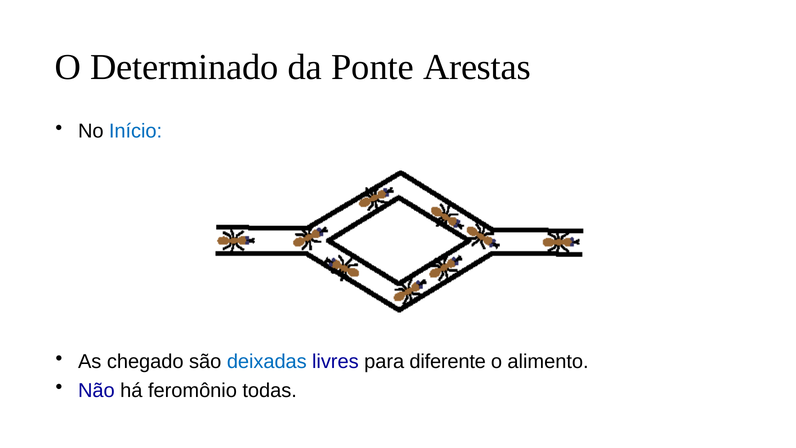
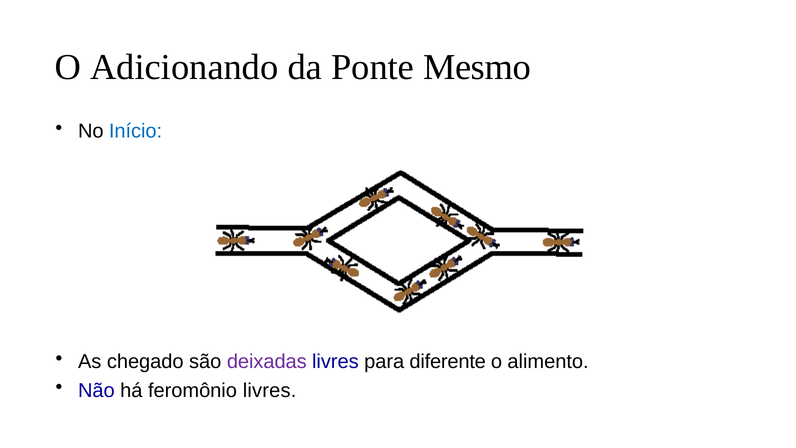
Determinado: Determinado -> Adicionando
Arestas: Arestas -> Mesmo
deixadas colour: blue -> purple
feromônio todas: todas -> livres
